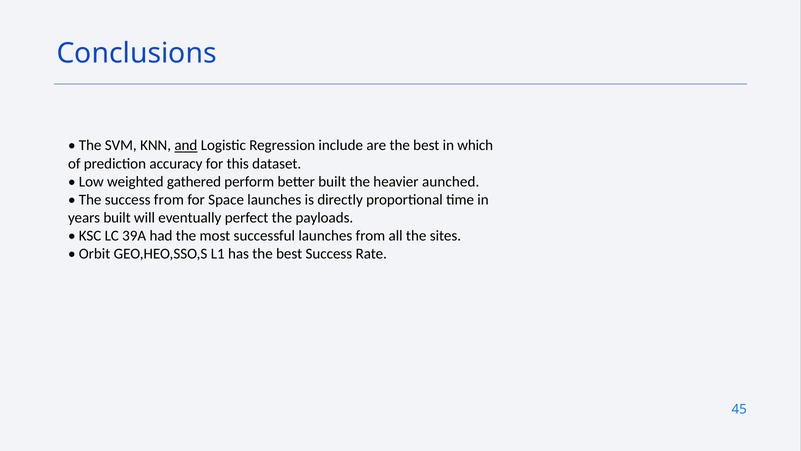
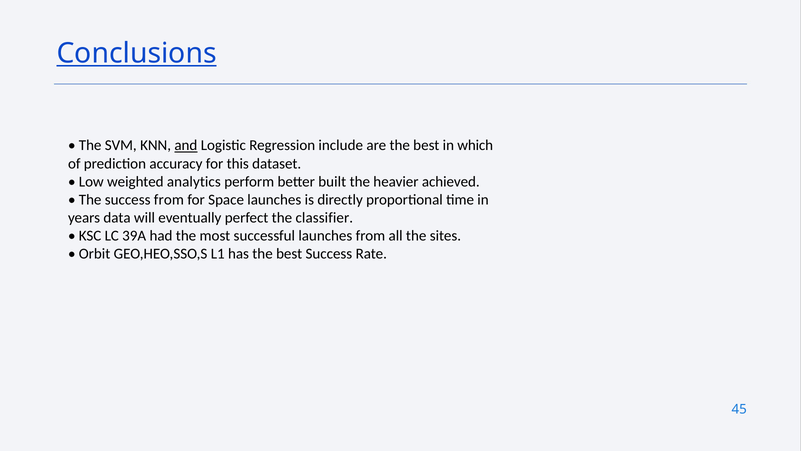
Conclusions underline: none -> present
gathered: gathered -> analytics
aunched: aunched -> achieved
years built: built -> data
payloads: payloads -> classifier
